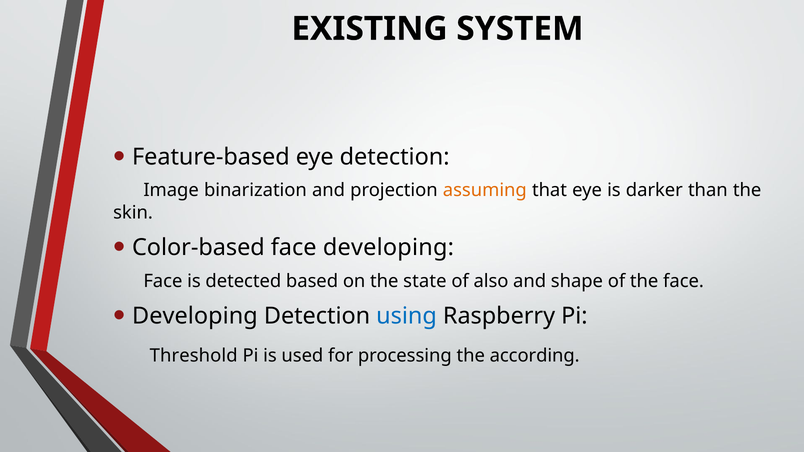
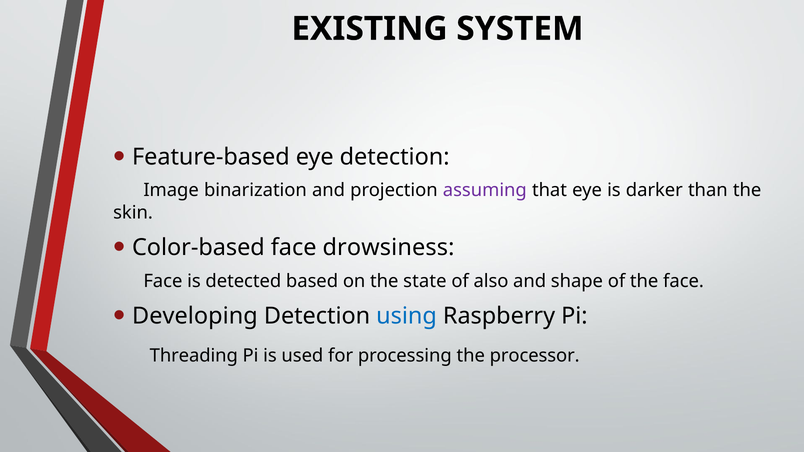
assuming colour: orange -> purple
face developing: developing -> drowsiness
Threshold: Threshold -> Threading
according: according -> processor
